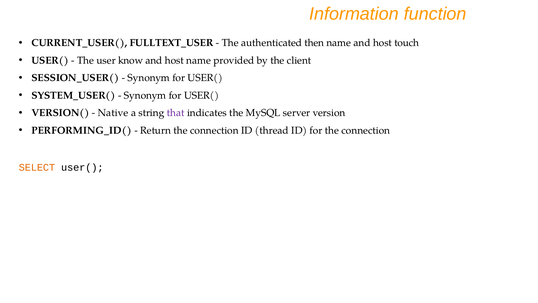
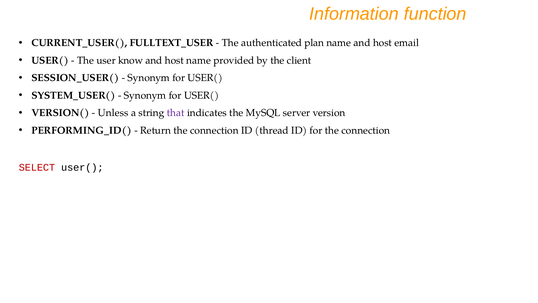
then: then -> plan
touch: touch -> email
Native: Native -> Unless
SELECT colour: orange -> red
